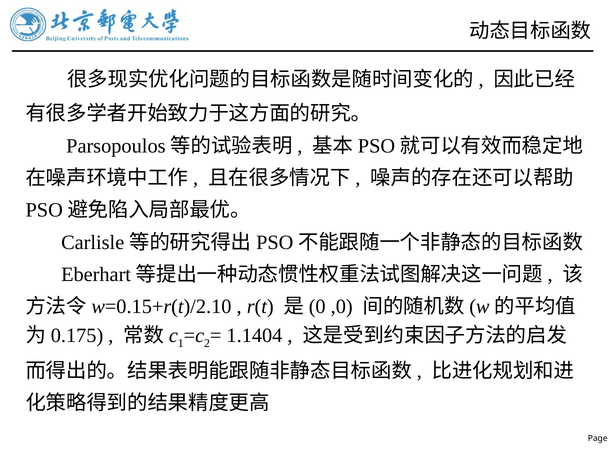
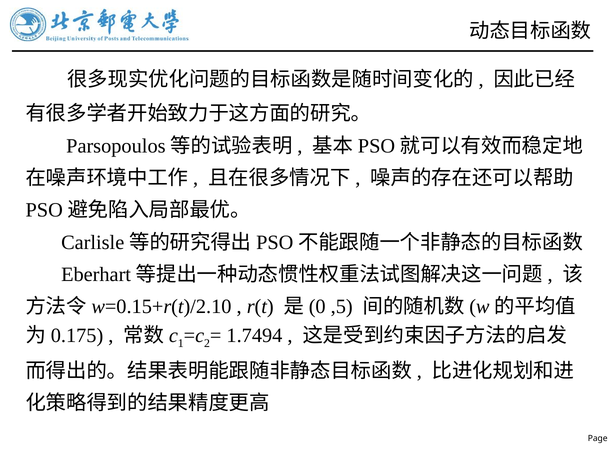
,0: ,0 -> ,5
1.1404: 1.1404 -> 1.7494
